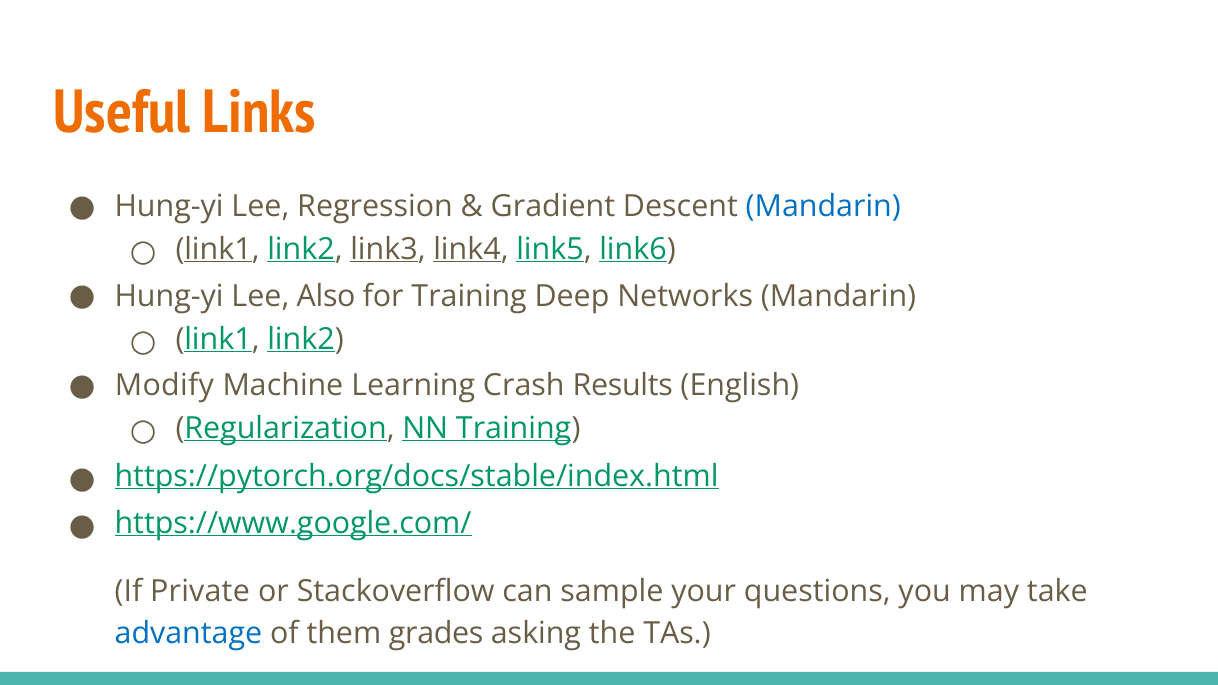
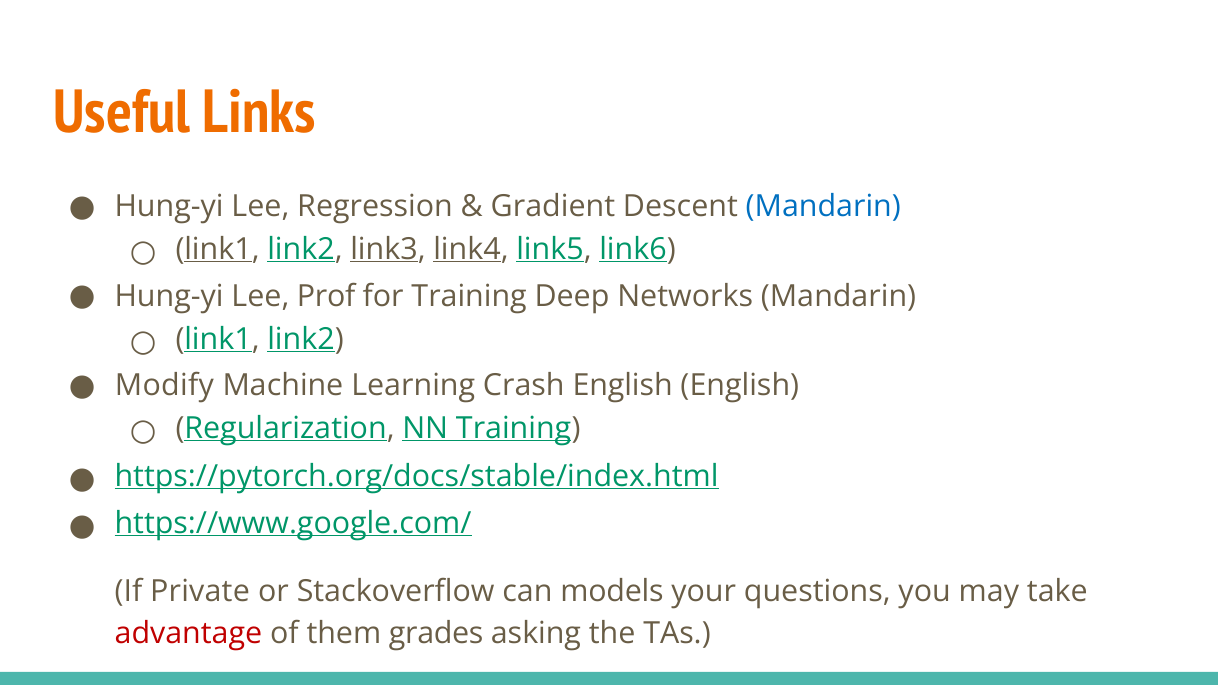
Also: Also -> Prof
Crash Results: Results -> English
sample: sample -> models
advantage colour: blue -> red
